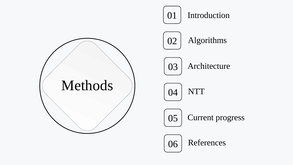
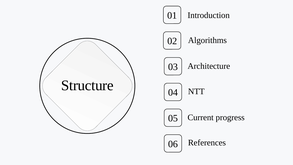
Methods: Methods -> Structure
